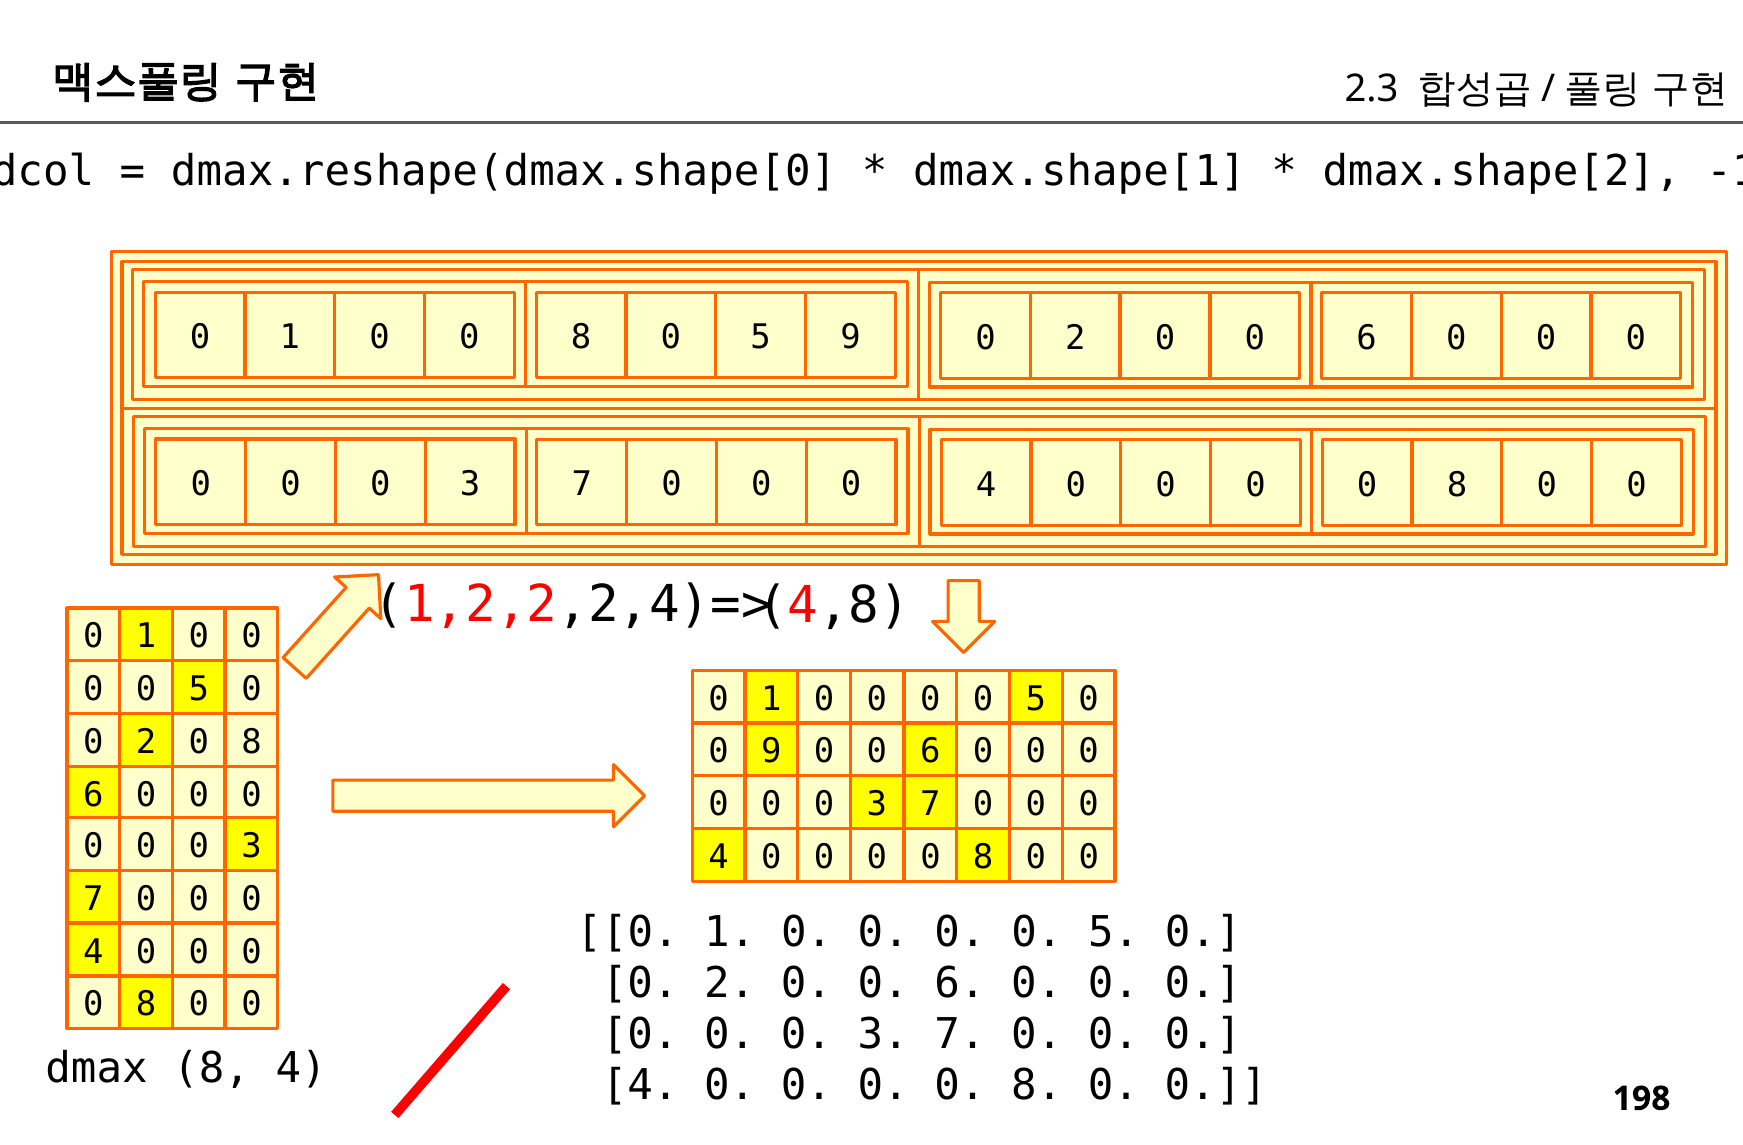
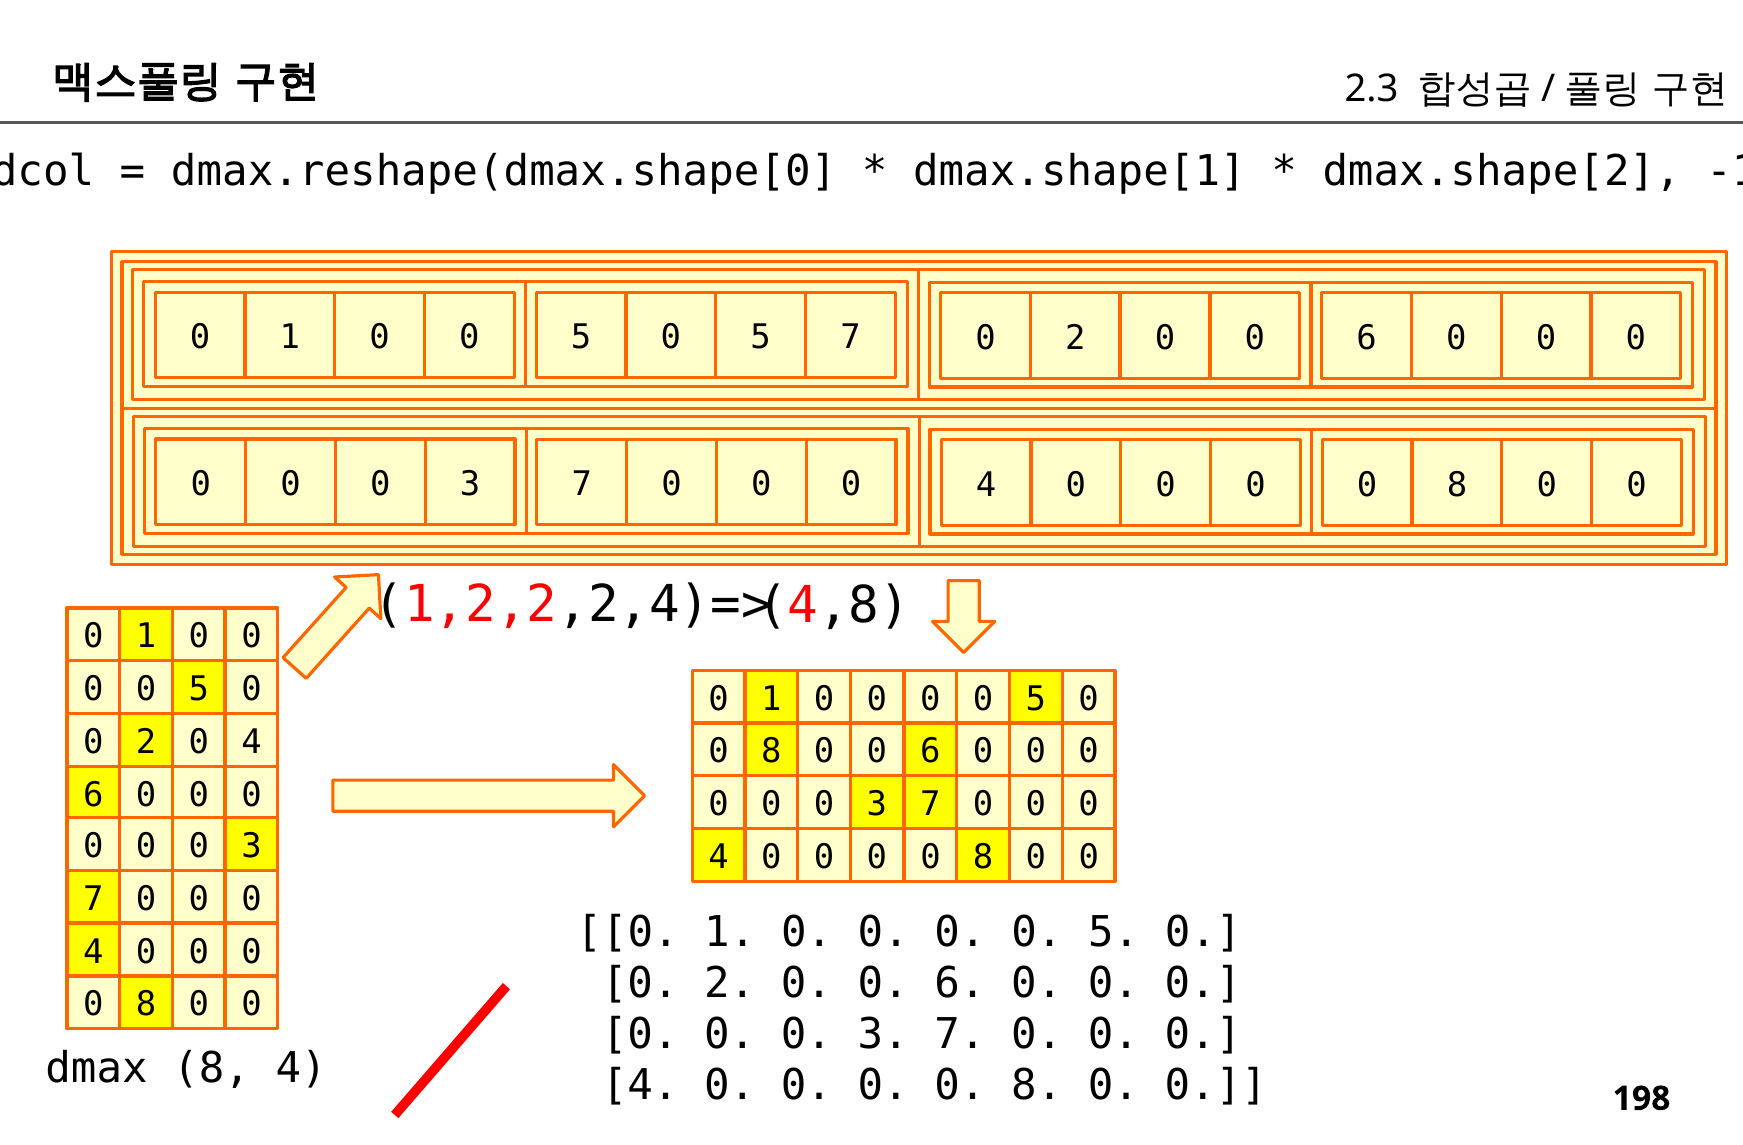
1 0 0 8: 8 -> 5
5 9: 9 -> 7
2 0 8: 8 -> 4
9 at (771, 752): 9 -> 8
